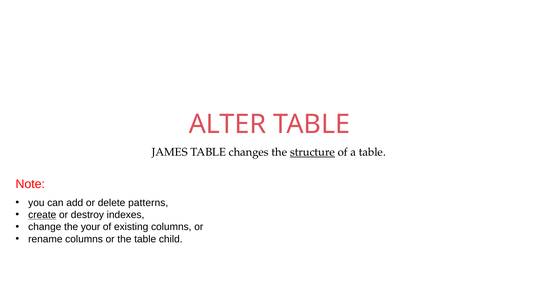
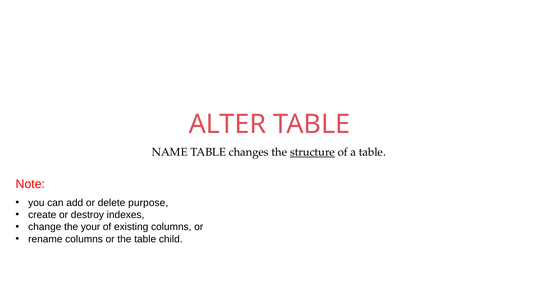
JAMES: JAMES -> NAME
patterns: patterns -> purpose
create underline: present -> none
